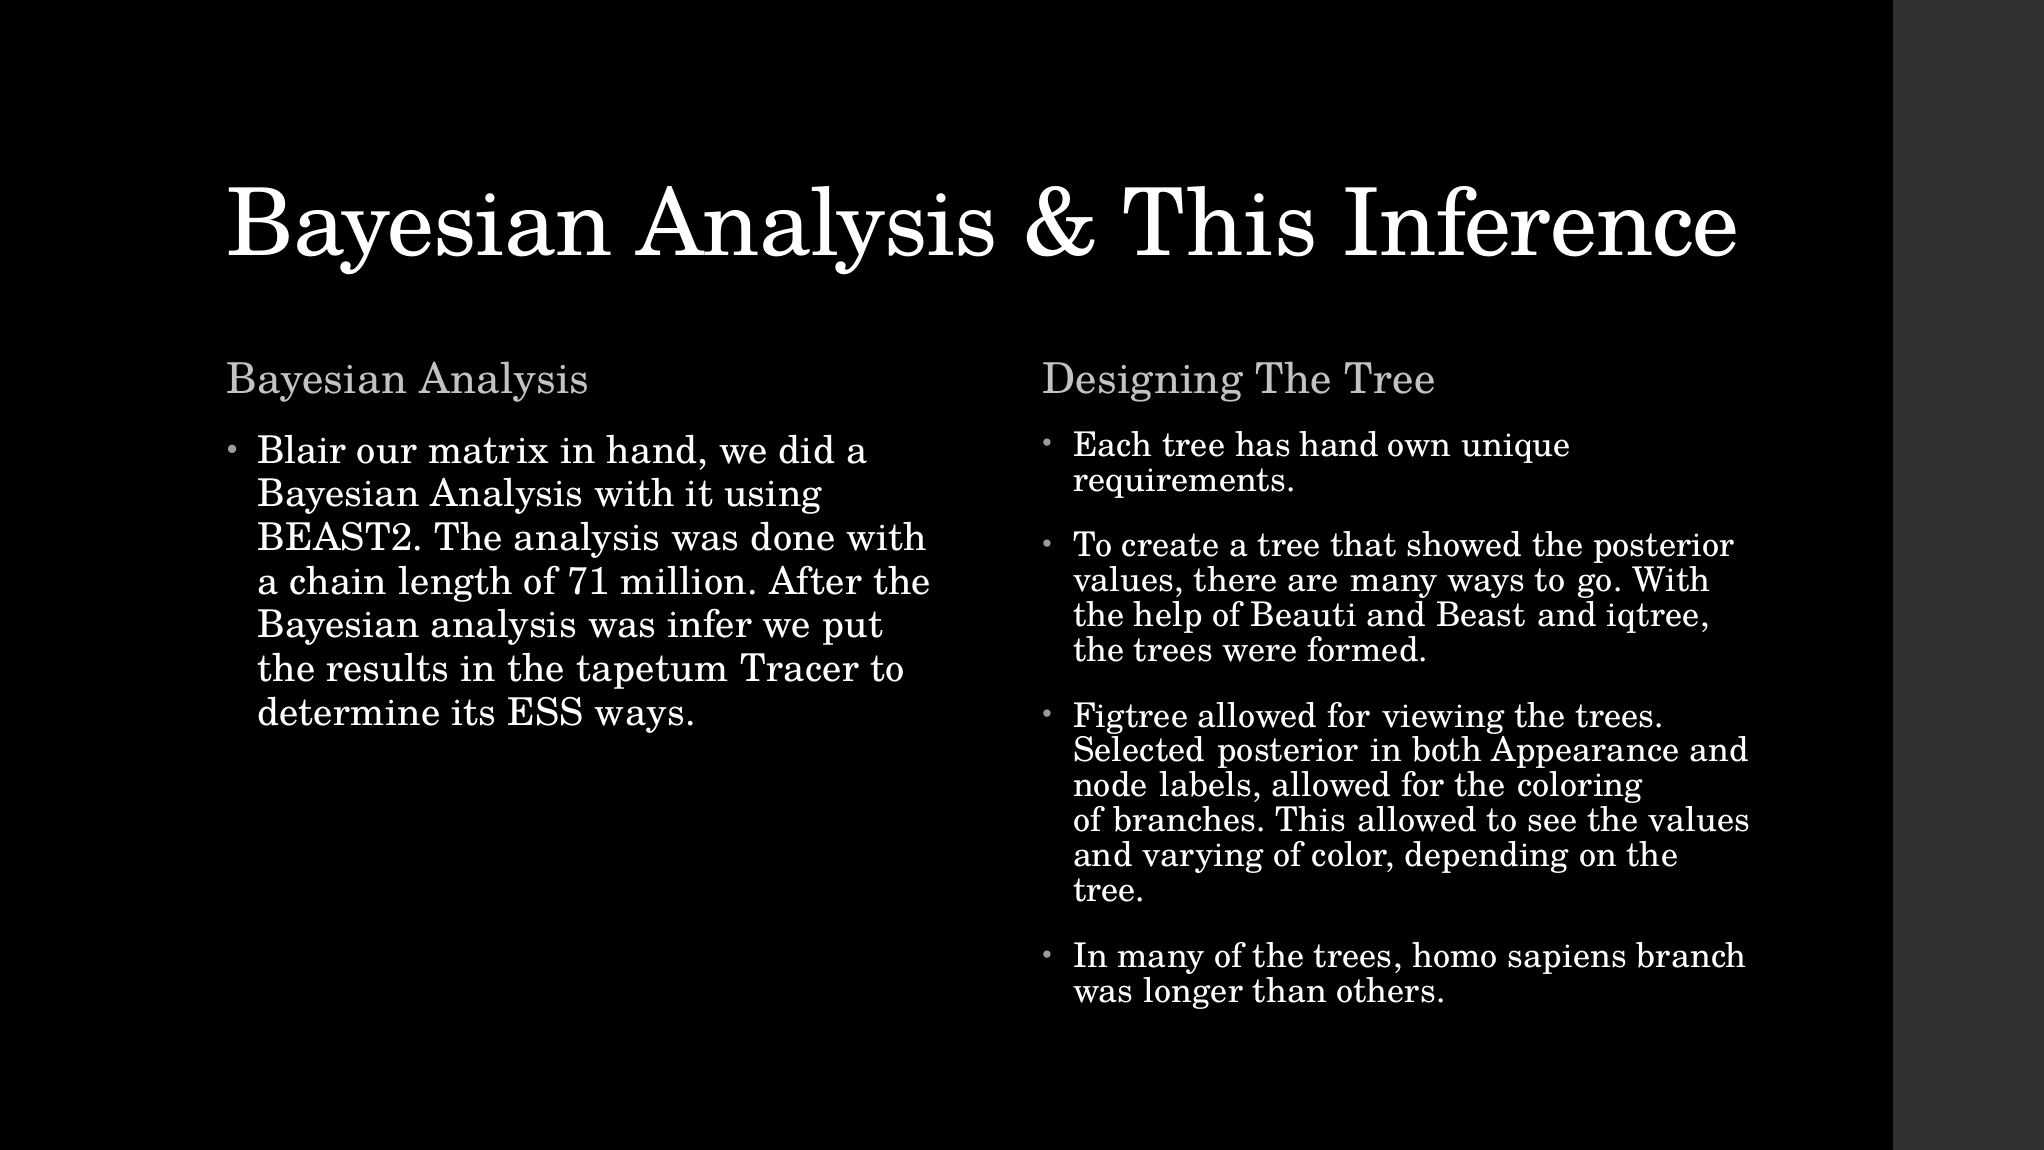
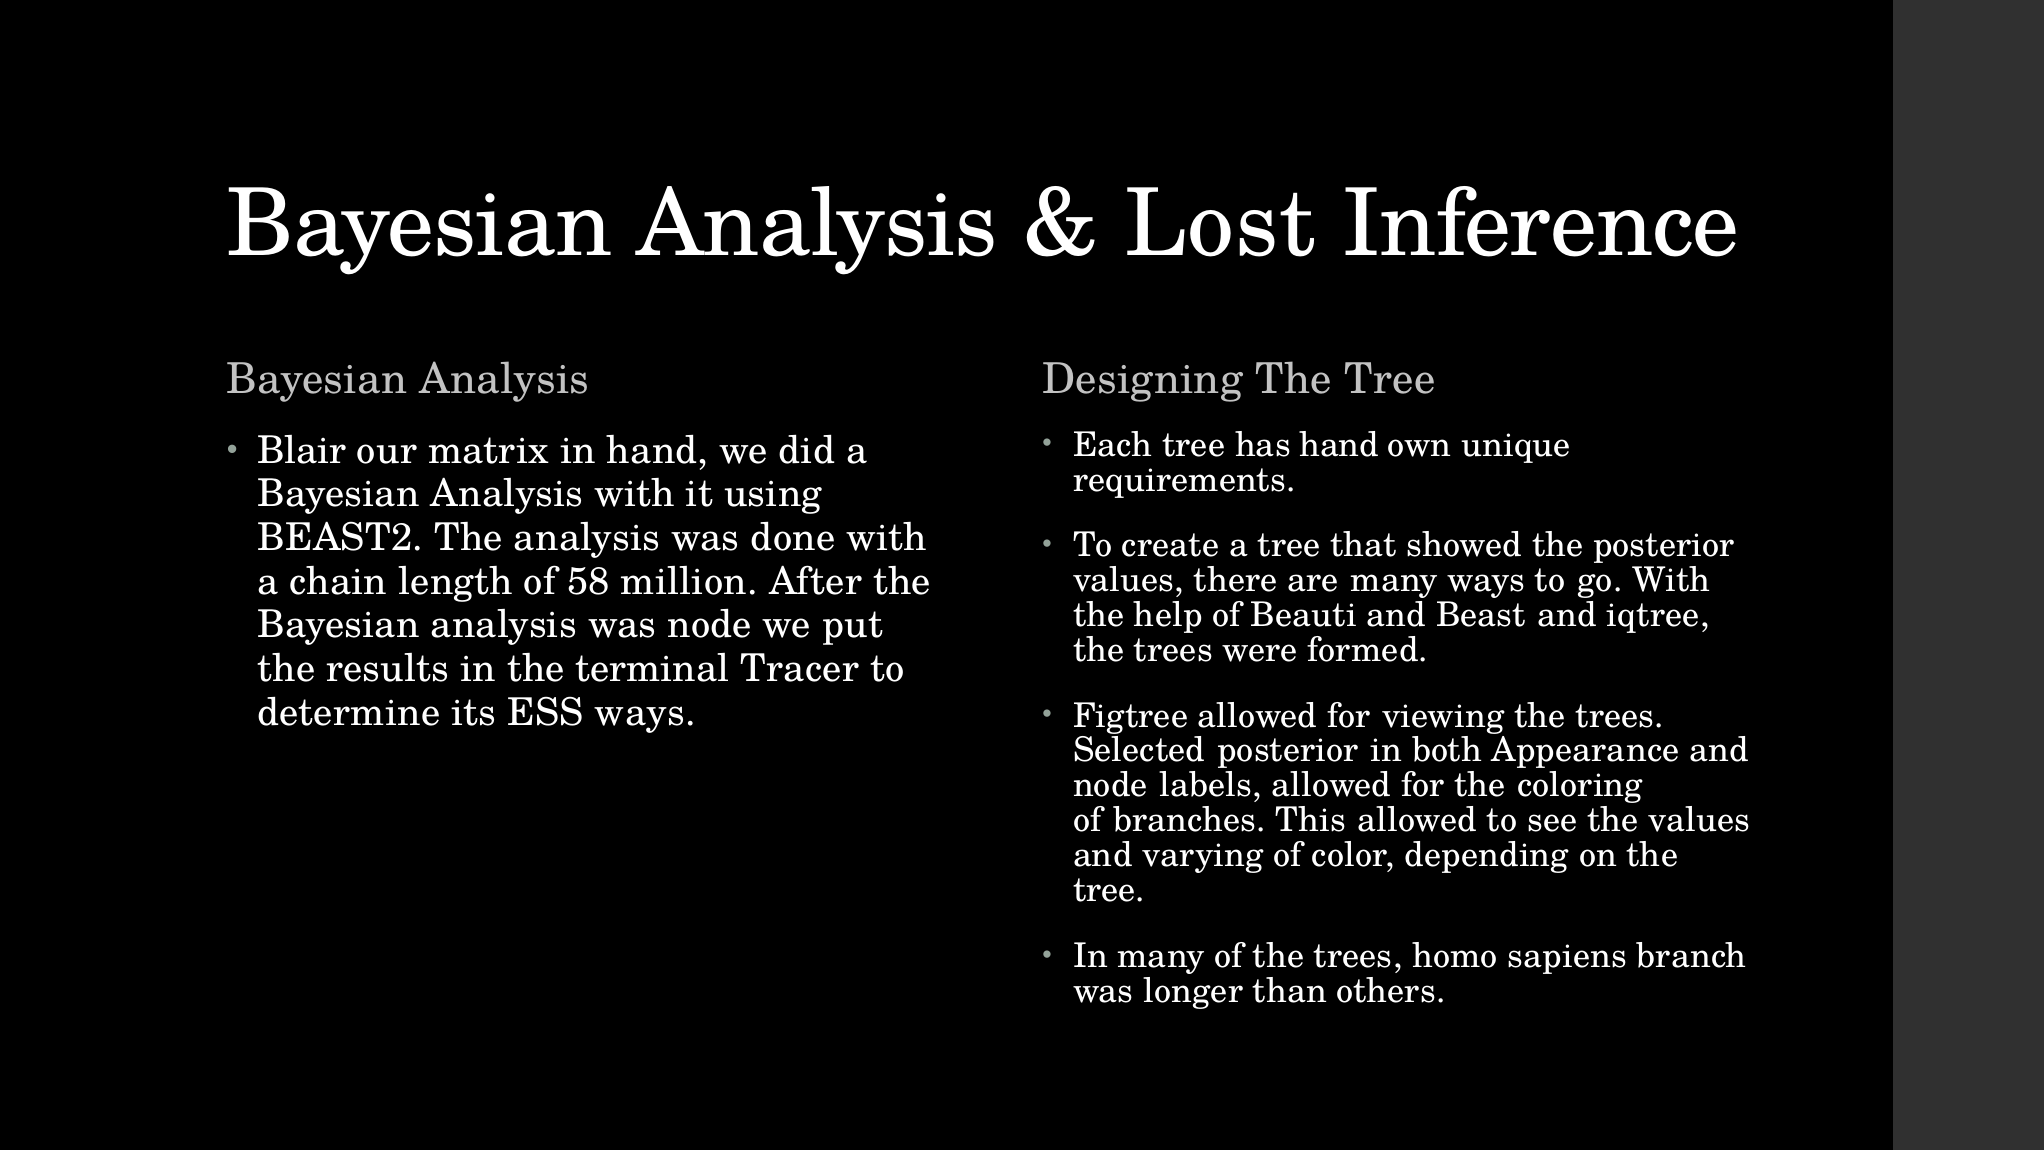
This at (1220, 225): This -> Lost
71: 71 -> 58
was infer: infer -> node
tapetum: tapetum -> terminal
